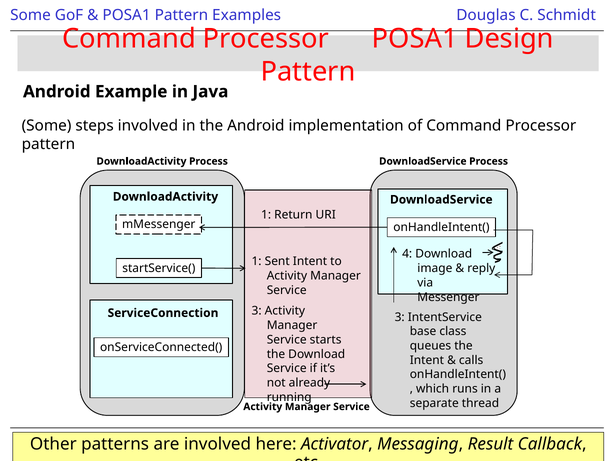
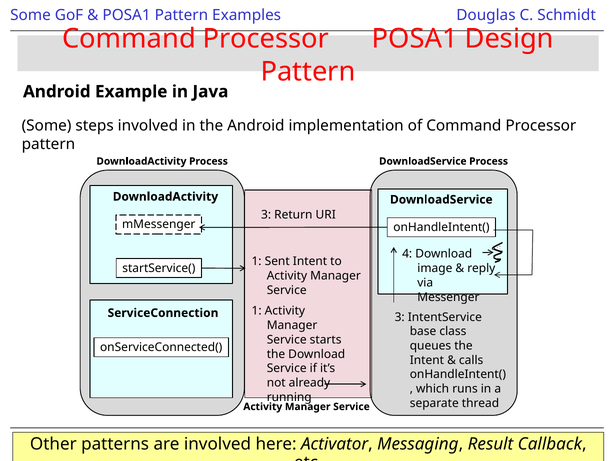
1 at (266, 214): 1 -> 3
3 at (257, 311): 3 -> 1
